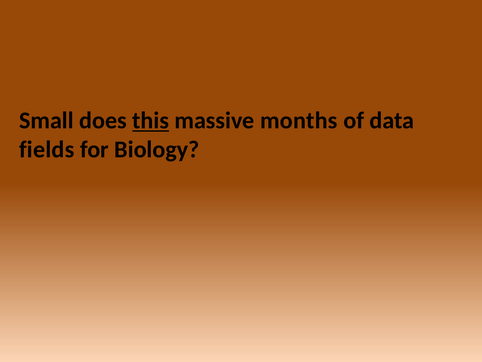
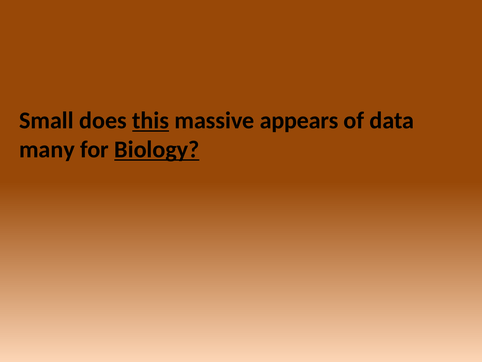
months: months -> appears
fields: fields -> many
Biology underline: none -> present
